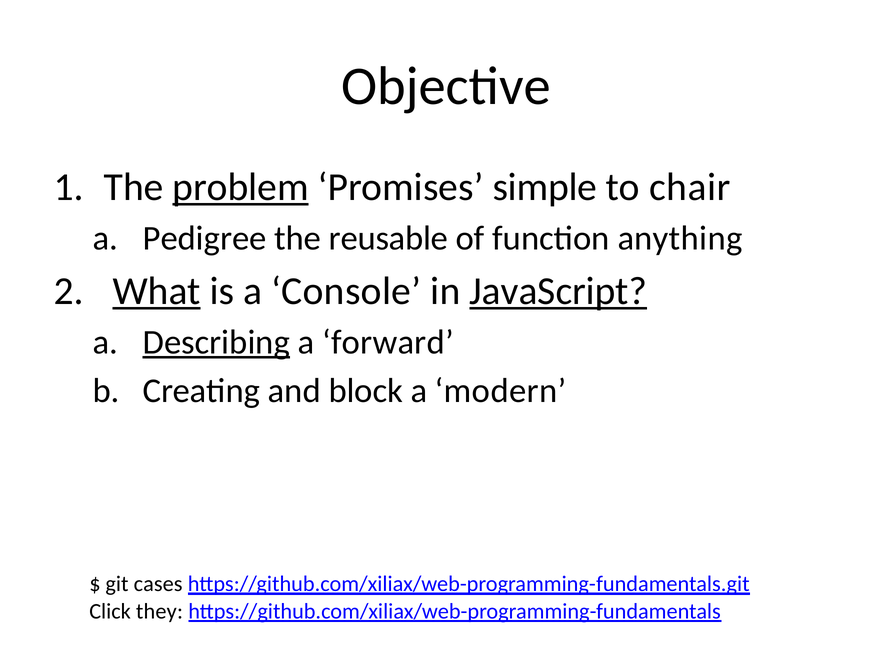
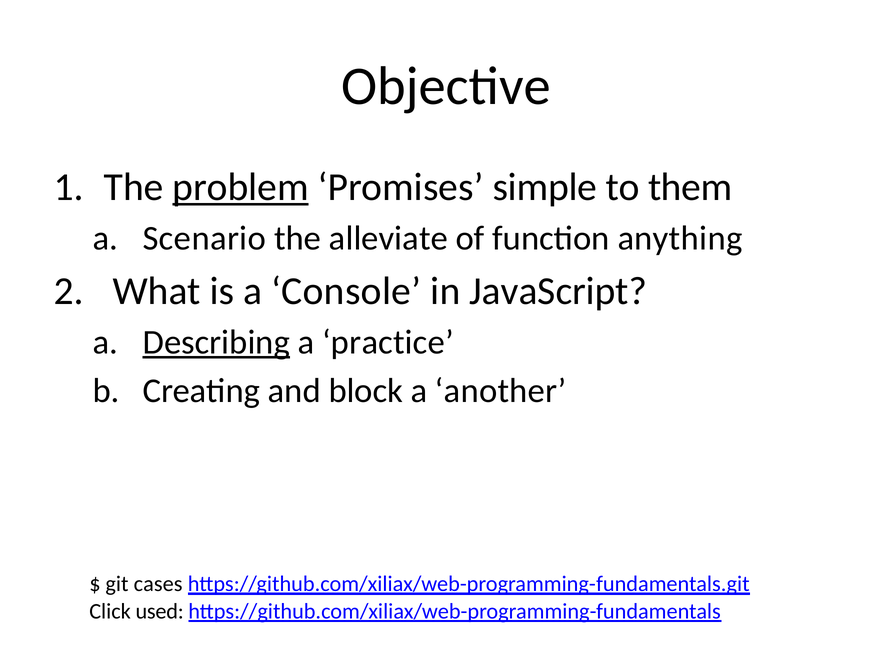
chair: chair -> them
Pedigree: Pedigree -> Scenario
reusable: reusable -> alleviate
What underline: present -> none
JavaScript underline: present -> none
forward: forward -> practice
modern: modern -> another
they: they -> used
